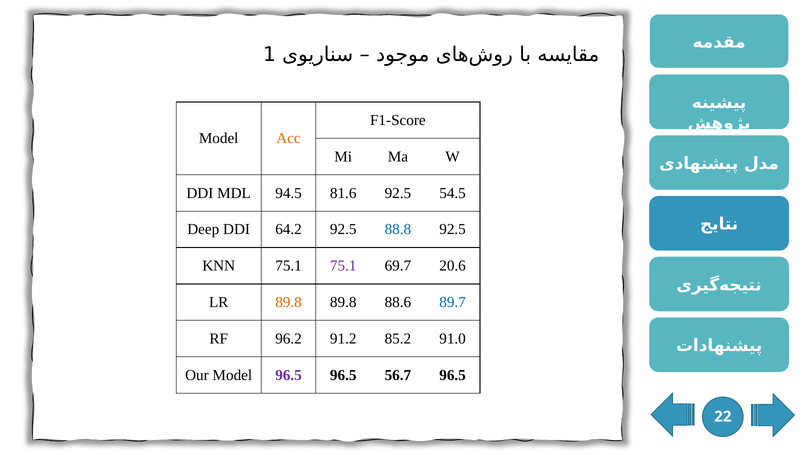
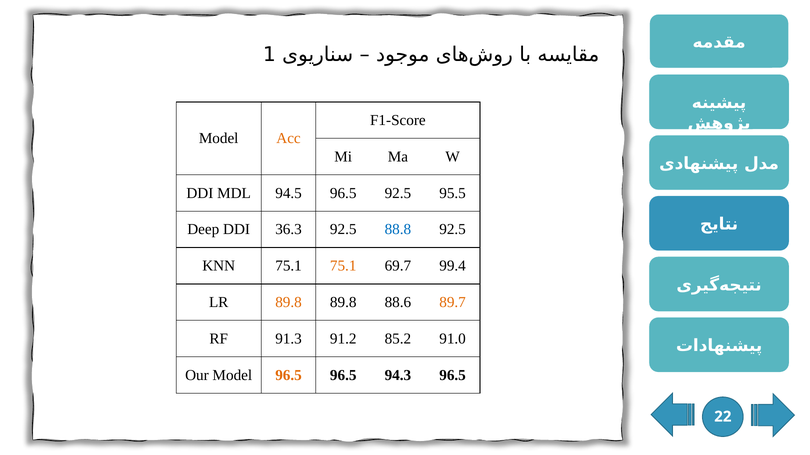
94.5 81.6: 81.6 -> 96.5
54.5: 54.5 -> 95.5
64.2: 64.2 -> 36.3
75.1 at (343, 266) colour: purple -> orange
20.6: 20.6 -> 99.4
89.7 colour: blue -> orange
96.2: 96.2 -> 91.3
96.5 at (289, 376) colour: purple -> orange
56.7: 56.7 -> 94.3
